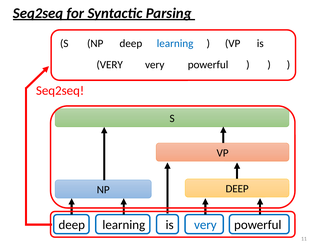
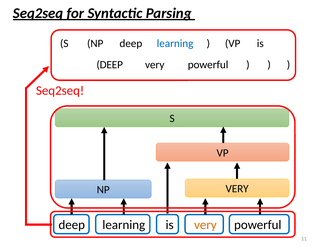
VERY at (110, 65): VERY -> DEEP
DEEP at (237, 189): DEEP -> VERY
very at (205, 225) colour: blue -> orange
